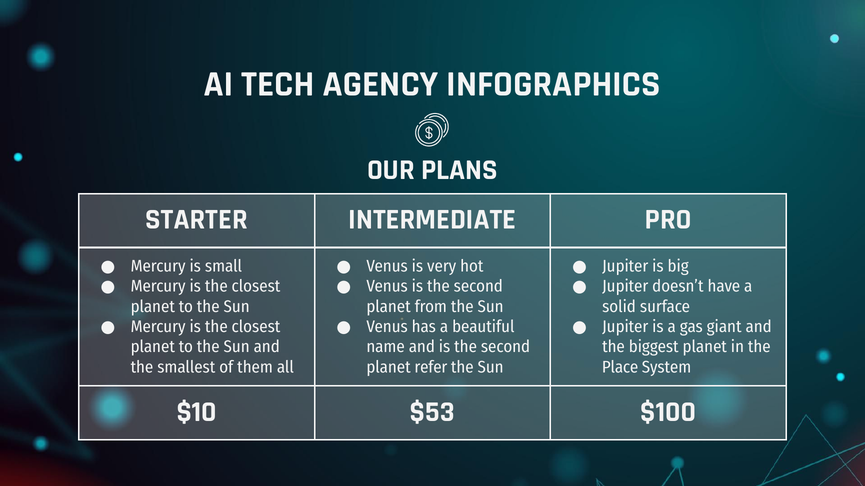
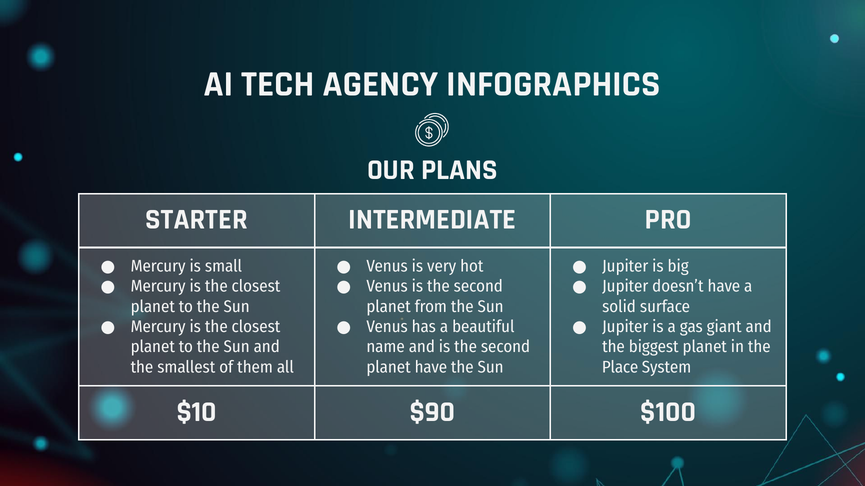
planet refer: refer -> have
$53: $53 -> $90
